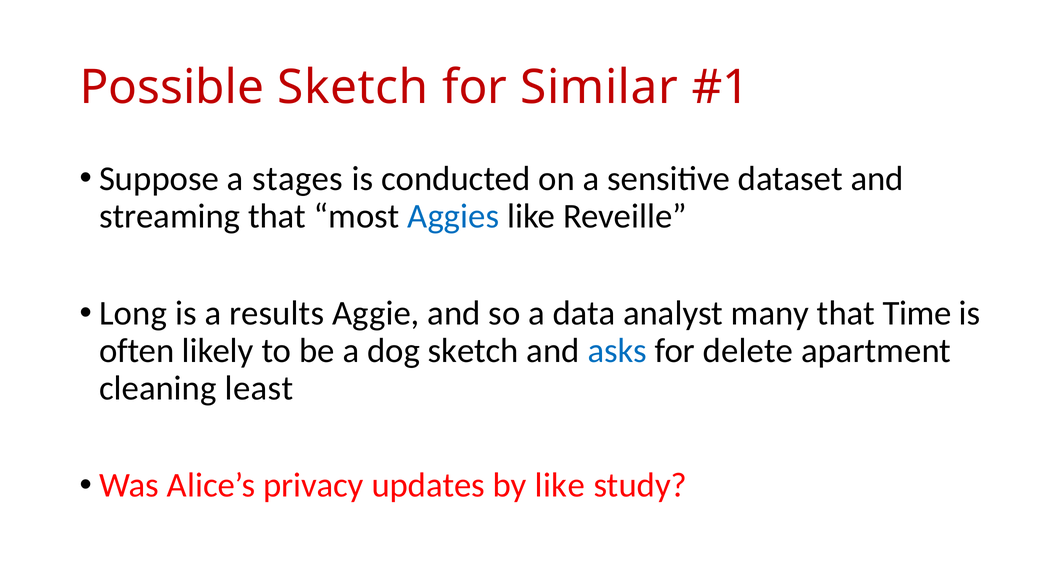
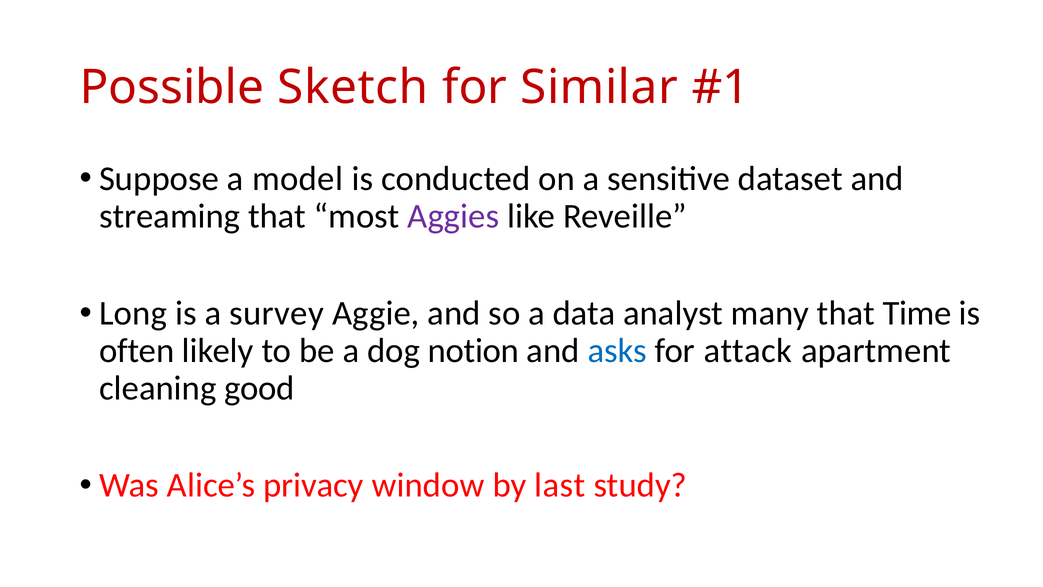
stages: stages -> model
Aggies colour: blue -> purple
results: results -> survey
dog sketch: sketch -> notion
delete: delete -> attack
least: least -> good
updates: updates -> window
by like: like -> last
